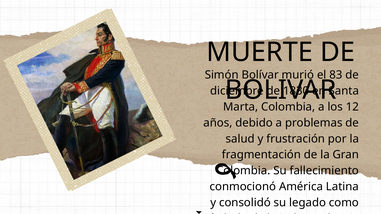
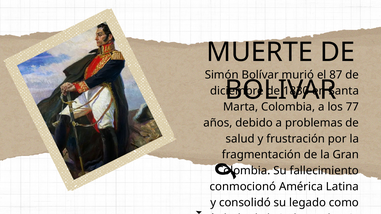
83: 83 -> 87
12: 12 -> 77
